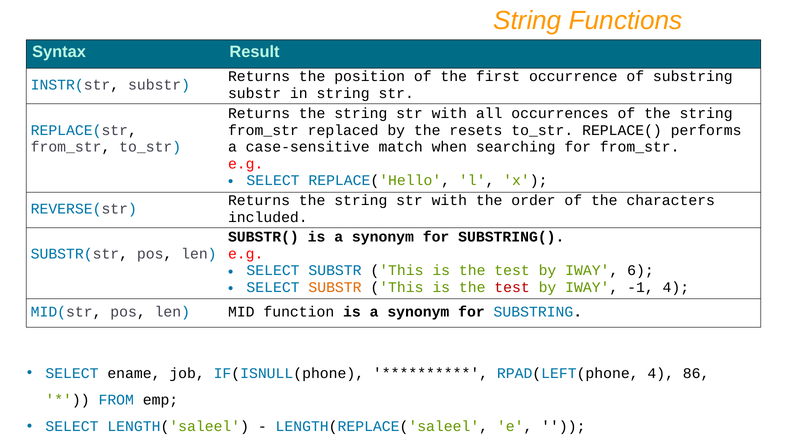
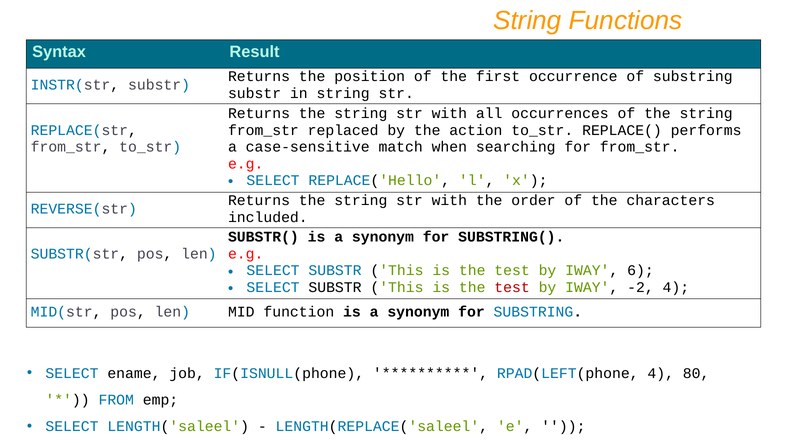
resets: resets -> action
SUBSTR at (335, 287) colour: orange -> black
-1: -1 -> -2
86: 86 -> 80
